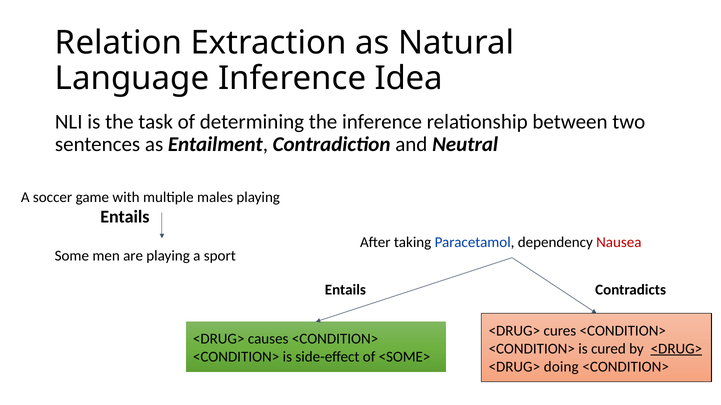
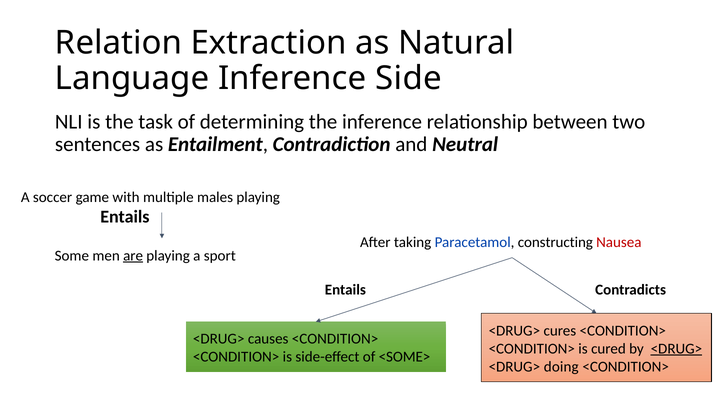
Idea: Idea -> Side
dependency: dependency -> constructing
are underline: none -> present
